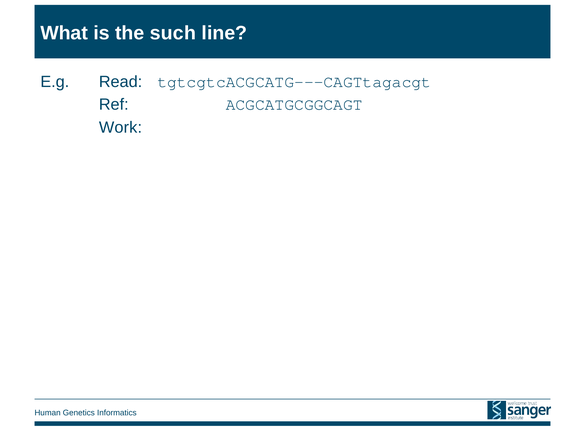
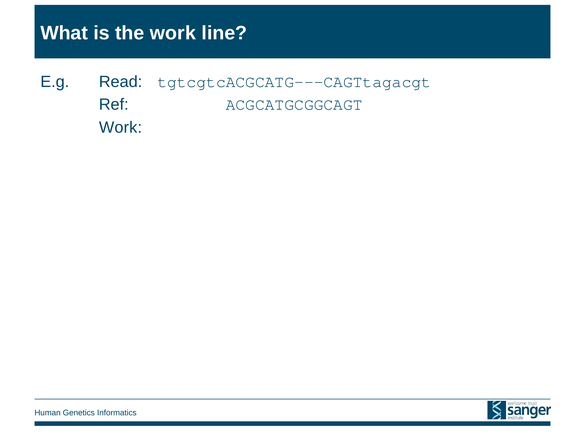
the such: such -> work
